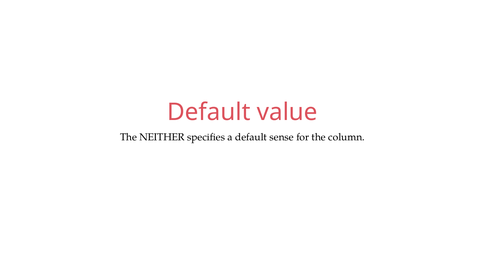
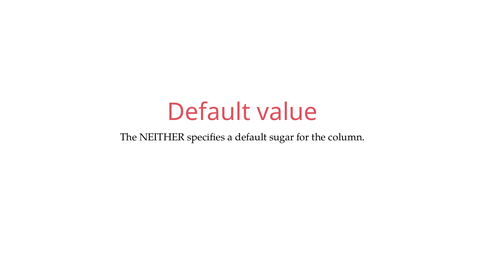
sense: sense -> sugar
